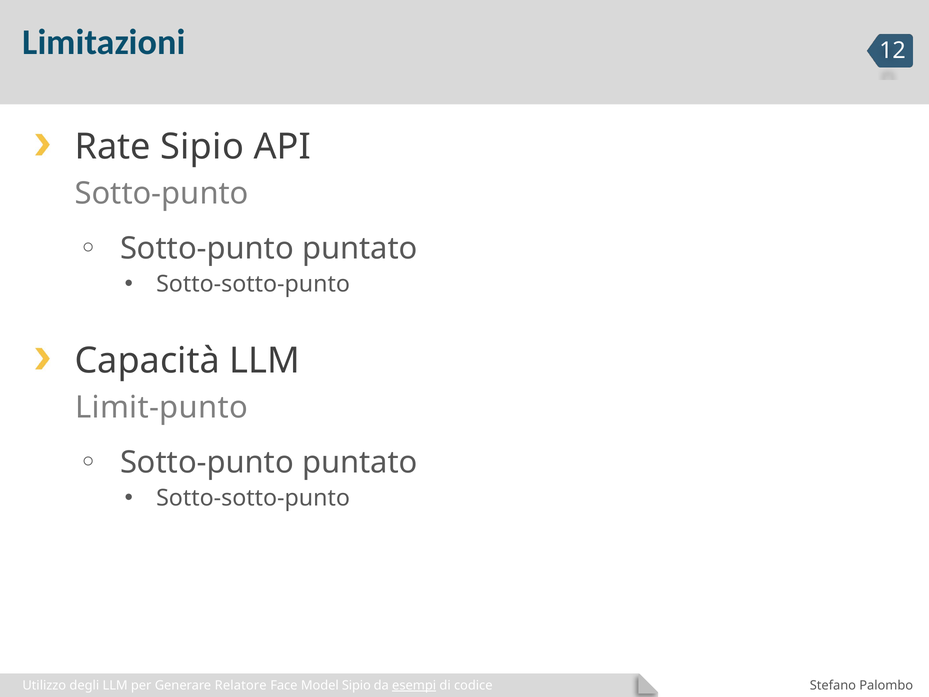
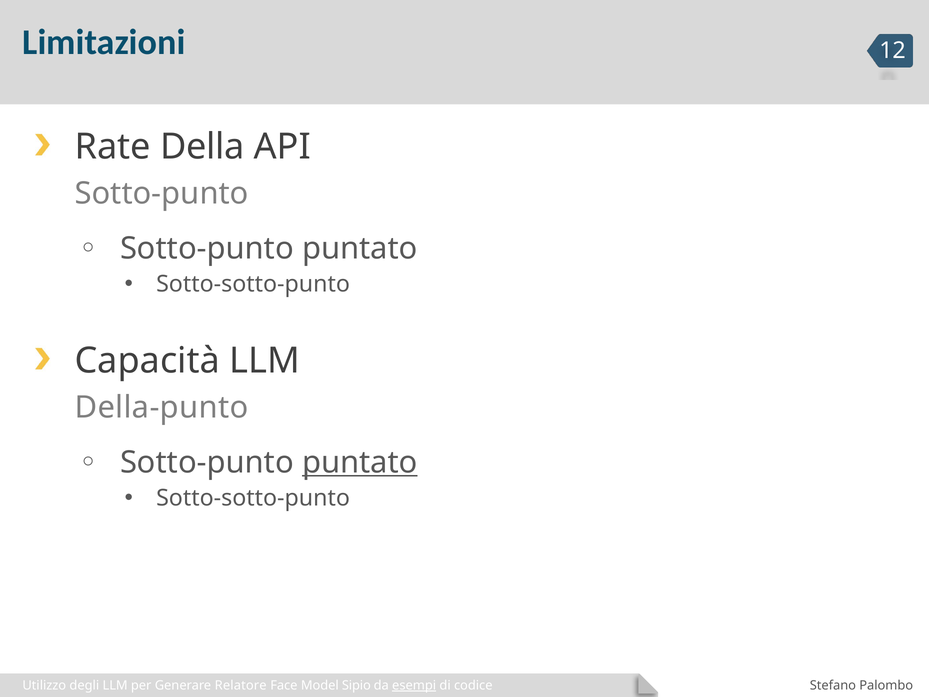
Rate Sipio: Sipio -> Della
Limit-punto: Limit-punto -> Della-punto
puntato at (360, 462) underline: none -> present
